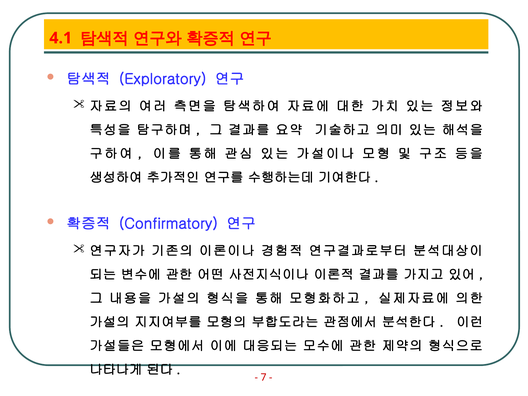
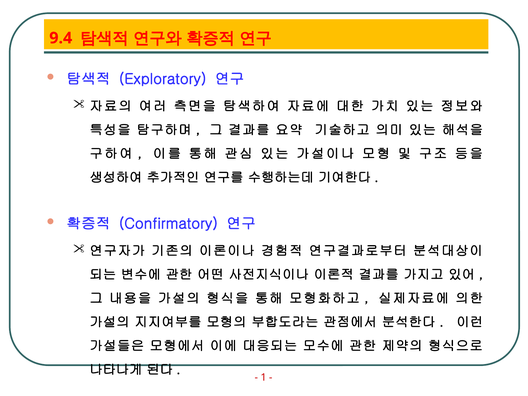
4.1: 4.1 -> 9.4
7: 7 -> 1
